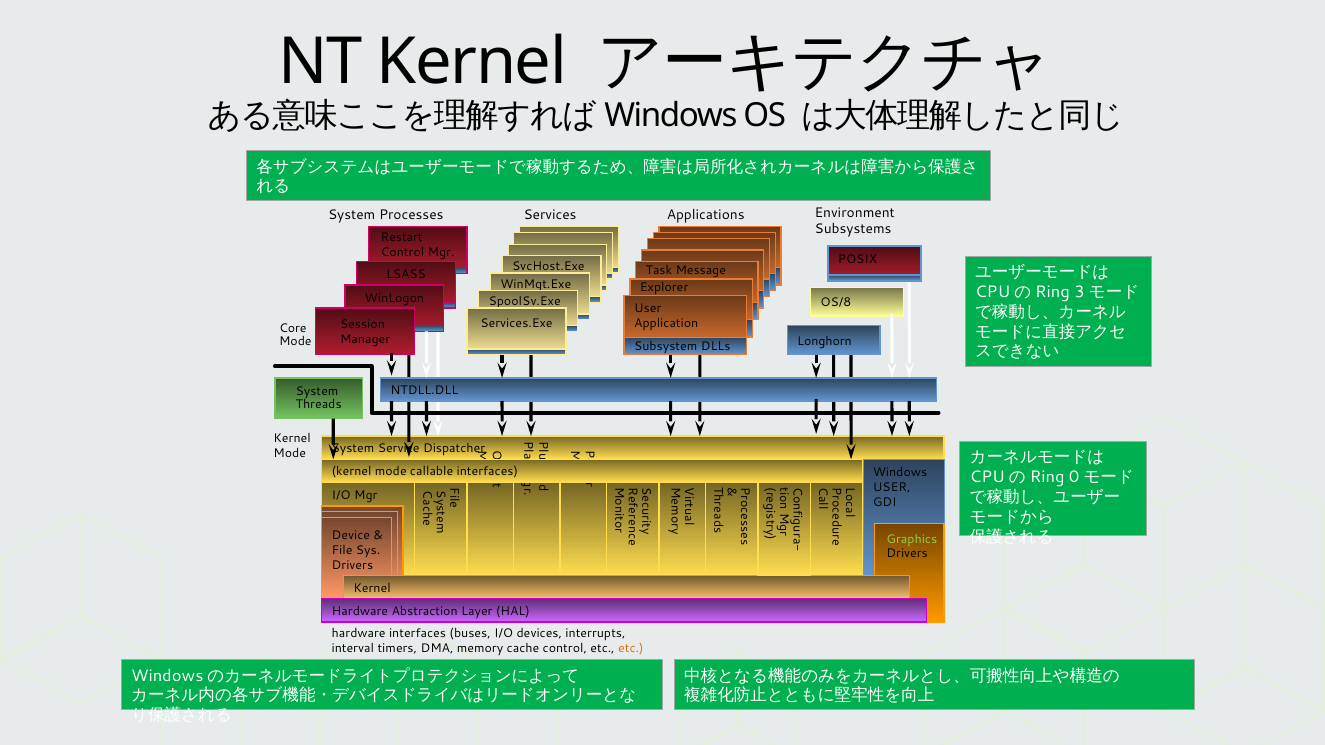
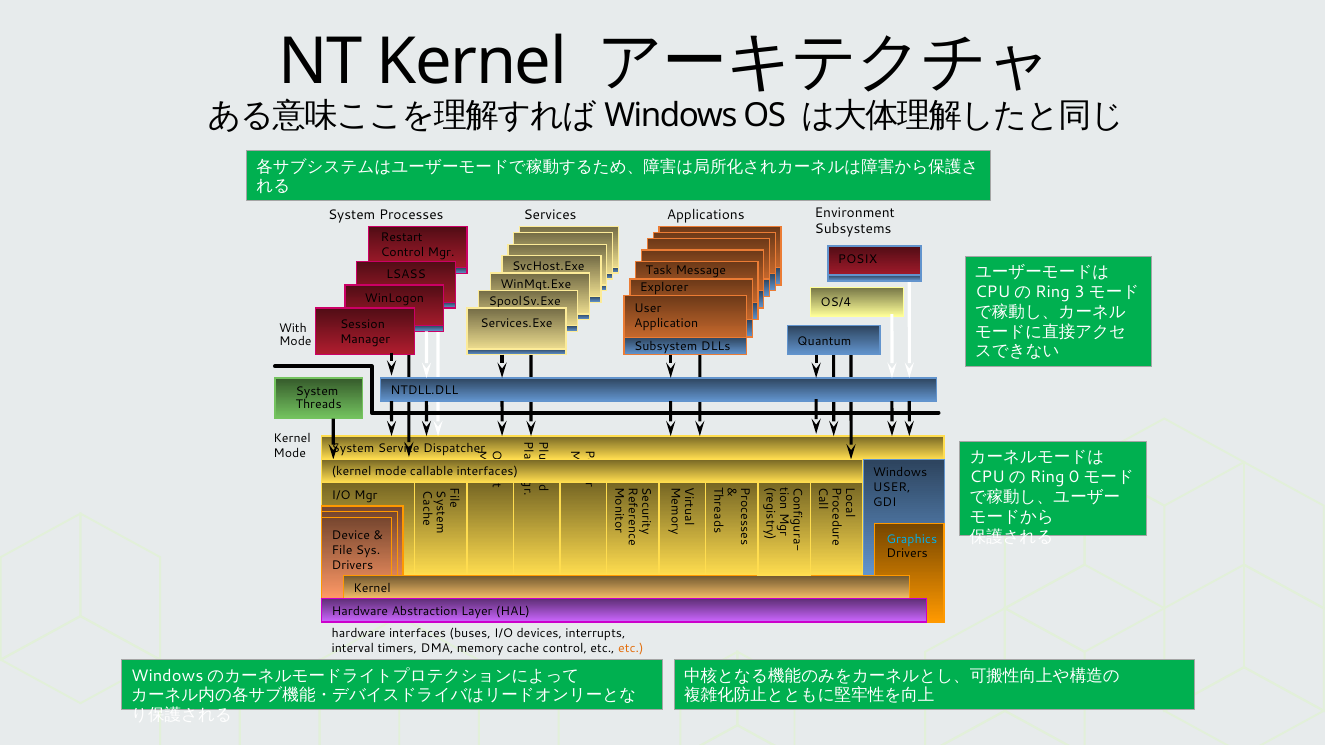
OS/8: OS/8 -> OS/4
Core: Core -> With
Longhorn: Longhorn -> Quantum
Graphics colour: light green -> light blue
